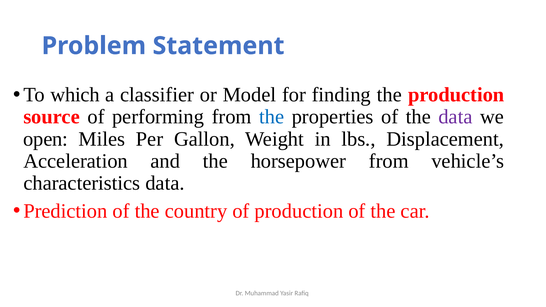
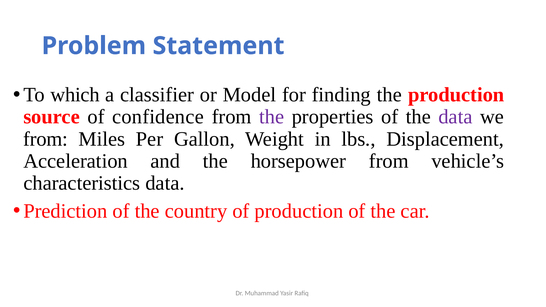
performing: performing -> confidence
the at (272, 117) colour: blue -> purple
open at (46, 139): open -> from
